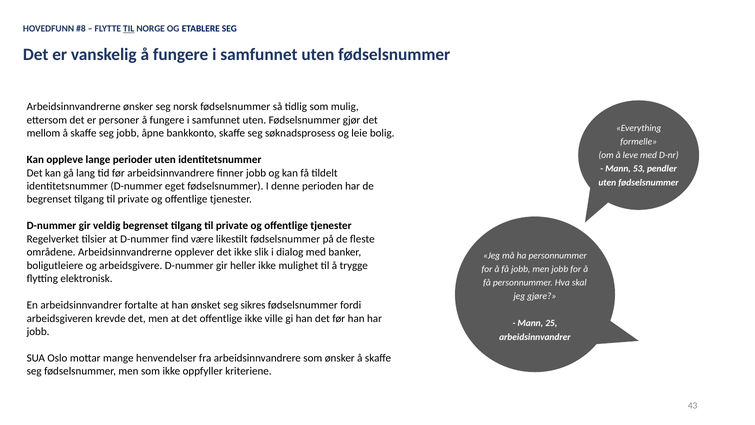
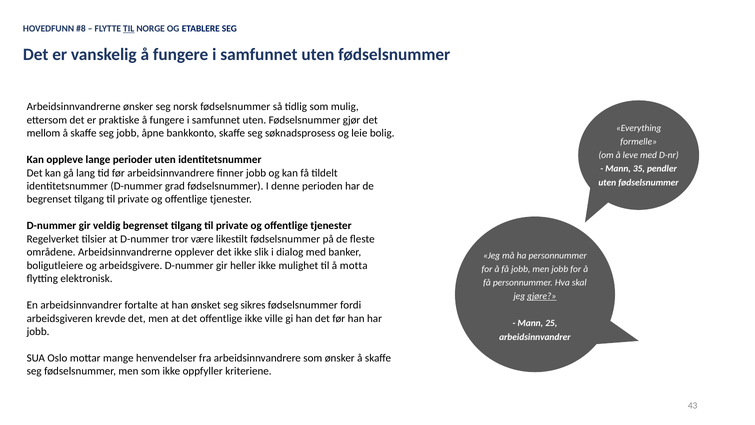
personer: personer -> praktiske
53: 53 -> 35
eget: eget -> grad
find: find -> tror
trygge: trygge -> motta
gjøre underline: none -> present
